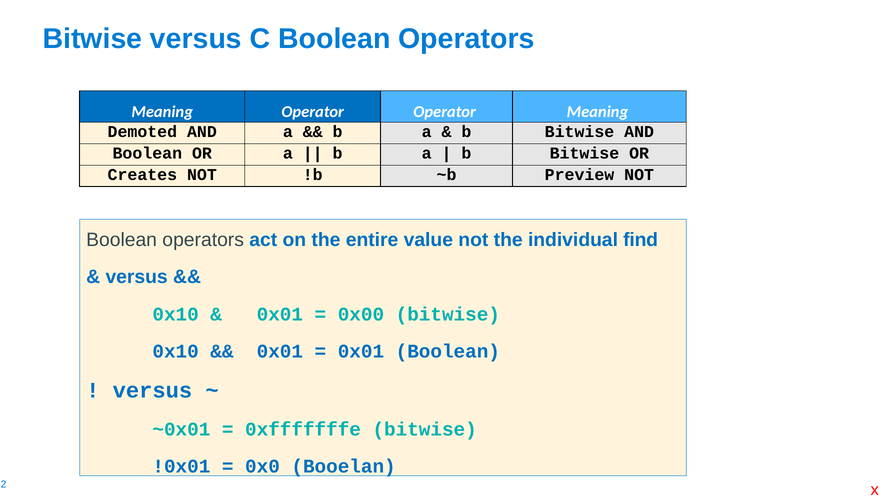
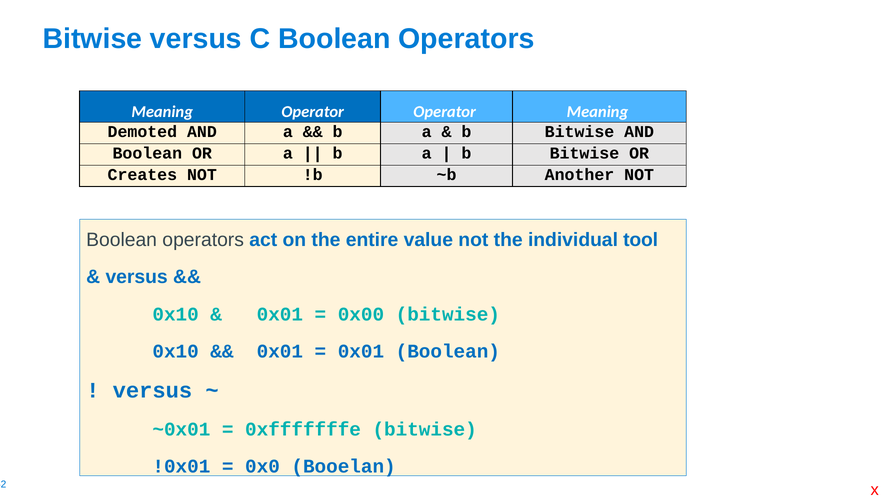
Preview: Preview -> Another
find: find -> tool
